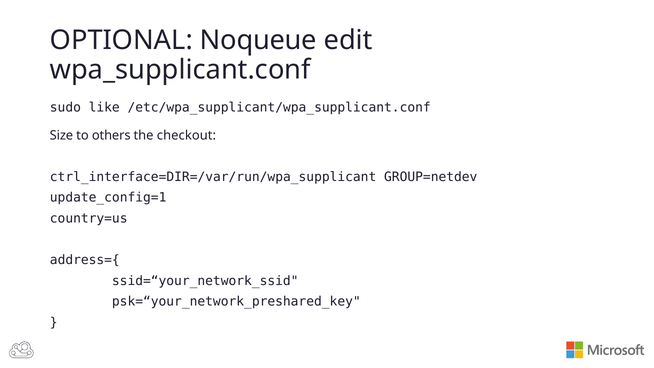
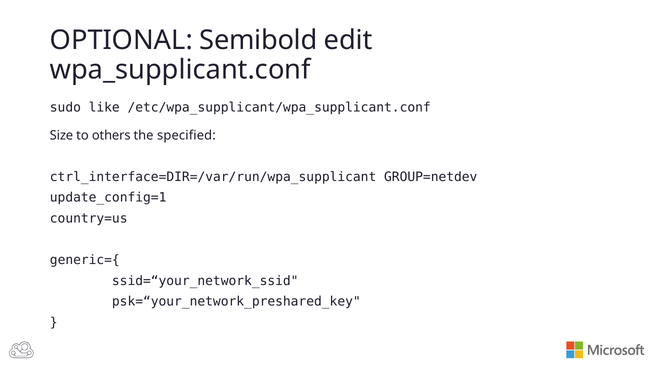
Noqueue: Noqueue -> Semibold
checkout: checkout -> specified
address={: address={ -> generic={
